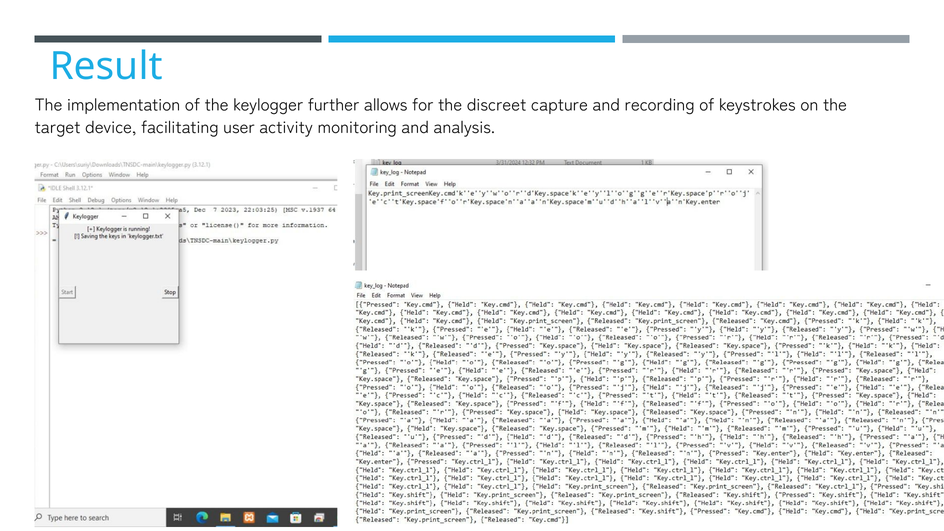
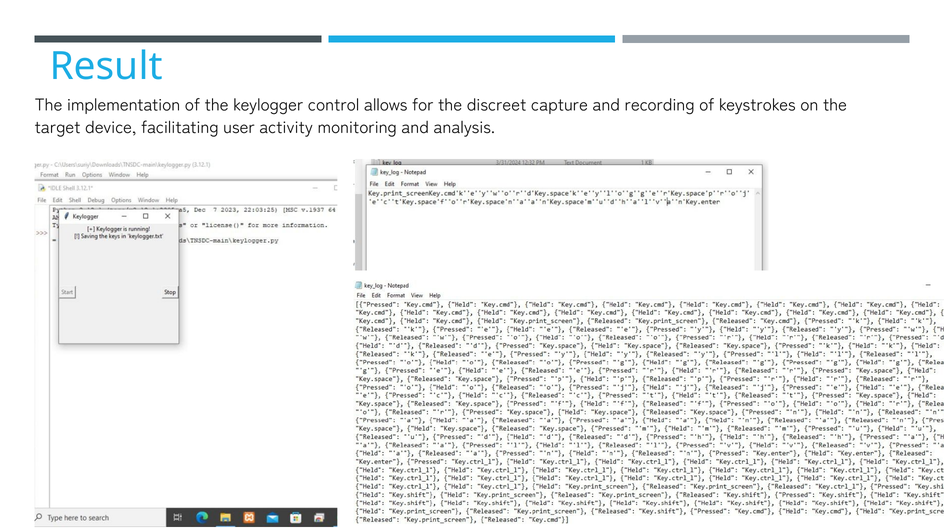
further: further -> control
